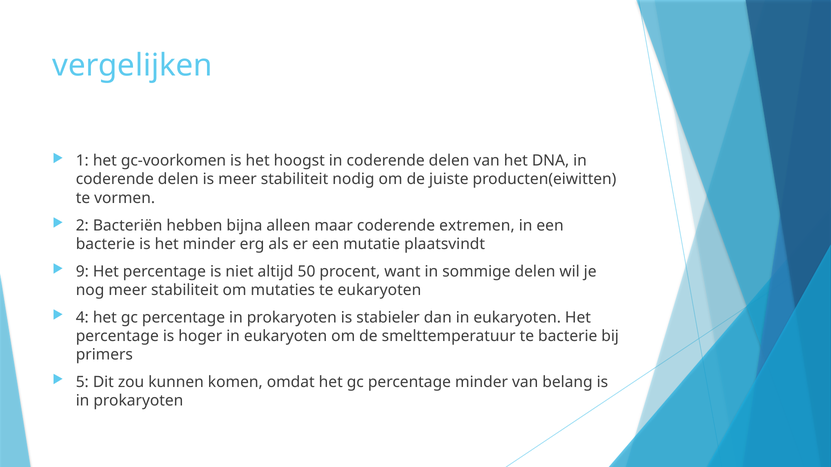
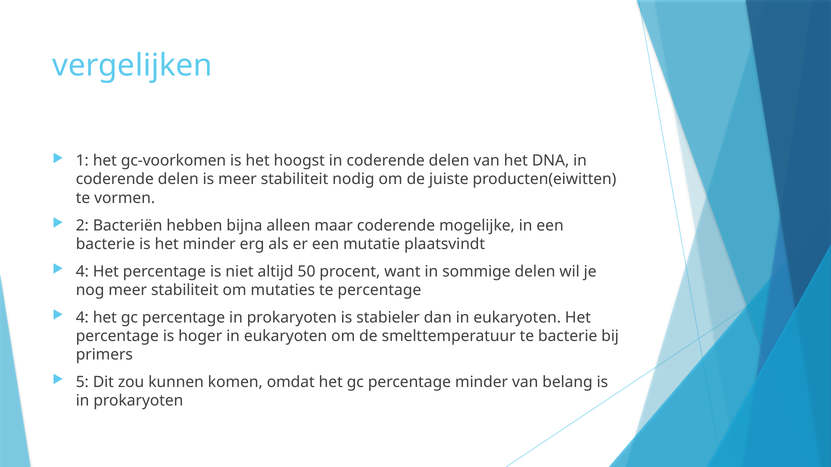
extremen: extremen -> mogelijke
9 at (82, 272): 9 -> 4
te eukaryoten: eukaryoten -> percentage
